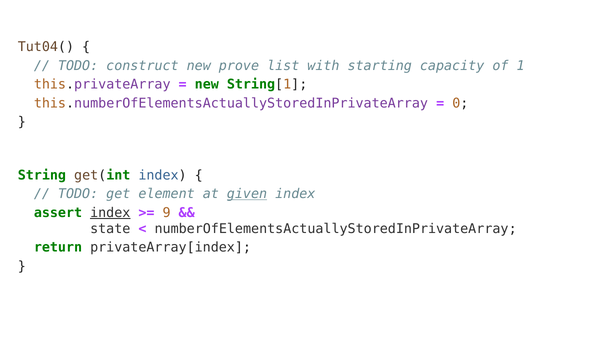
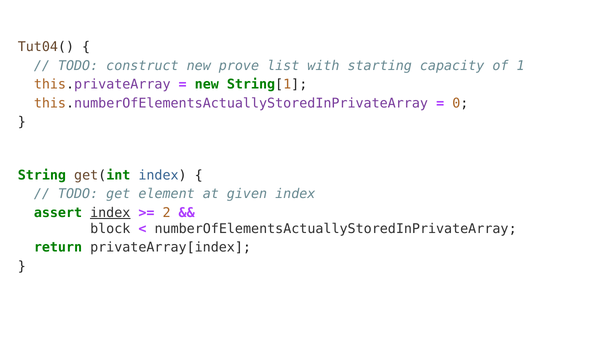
given underline: present -> none
9: 9 -> 2
state: state -> block
